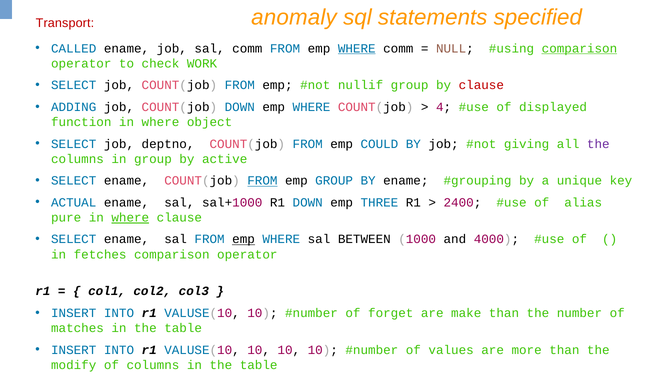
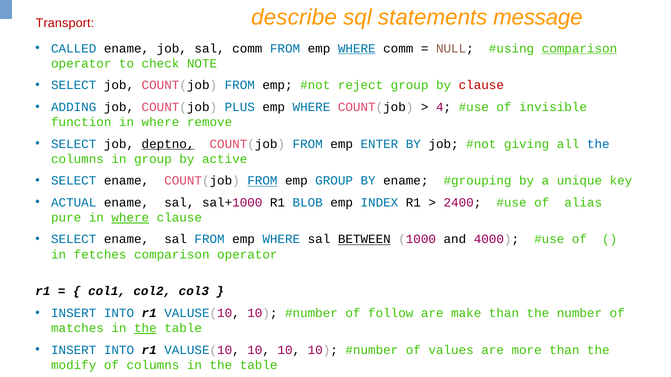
anomaly: anomaly -> describe
specified: specified -> message
WORK: WORK -> NOTE
nullif: nullif -> reject
COUNT(job DOWN: DOWN -> PLUS
displayed: displayed -> invisible
object: object -> remove
deptno underline: none -> present
COULD: COULD -> ENTER
the at (598, 144) colour: purple -> blue
R1 DOWN: DOWN -> BLOB
THREE: THREE -> INDEX
emp at (244, 240) underline: present -> none
BETWEEN underline: none -> present
forget: forget -> follow
the at (145, 329) underline: none -> present
